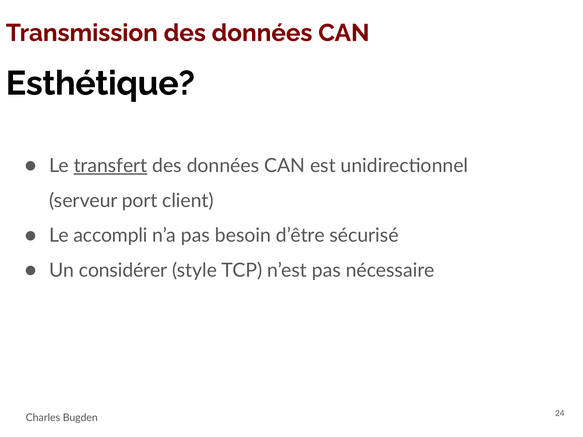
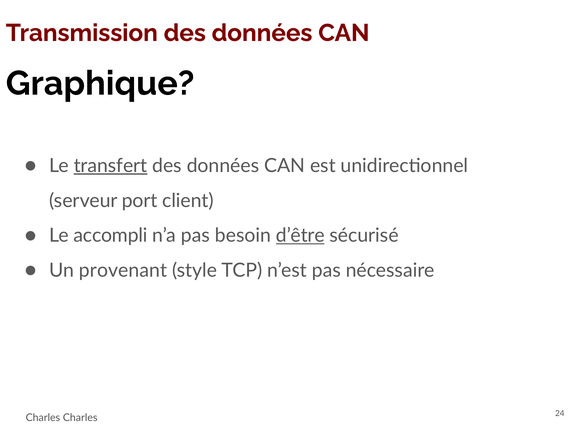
Esthétique: Esthétique -> Graphique
d’être underline: none -> present
considérer: considérer -> provenant
Charles Bugden: Bugden -> Charles
